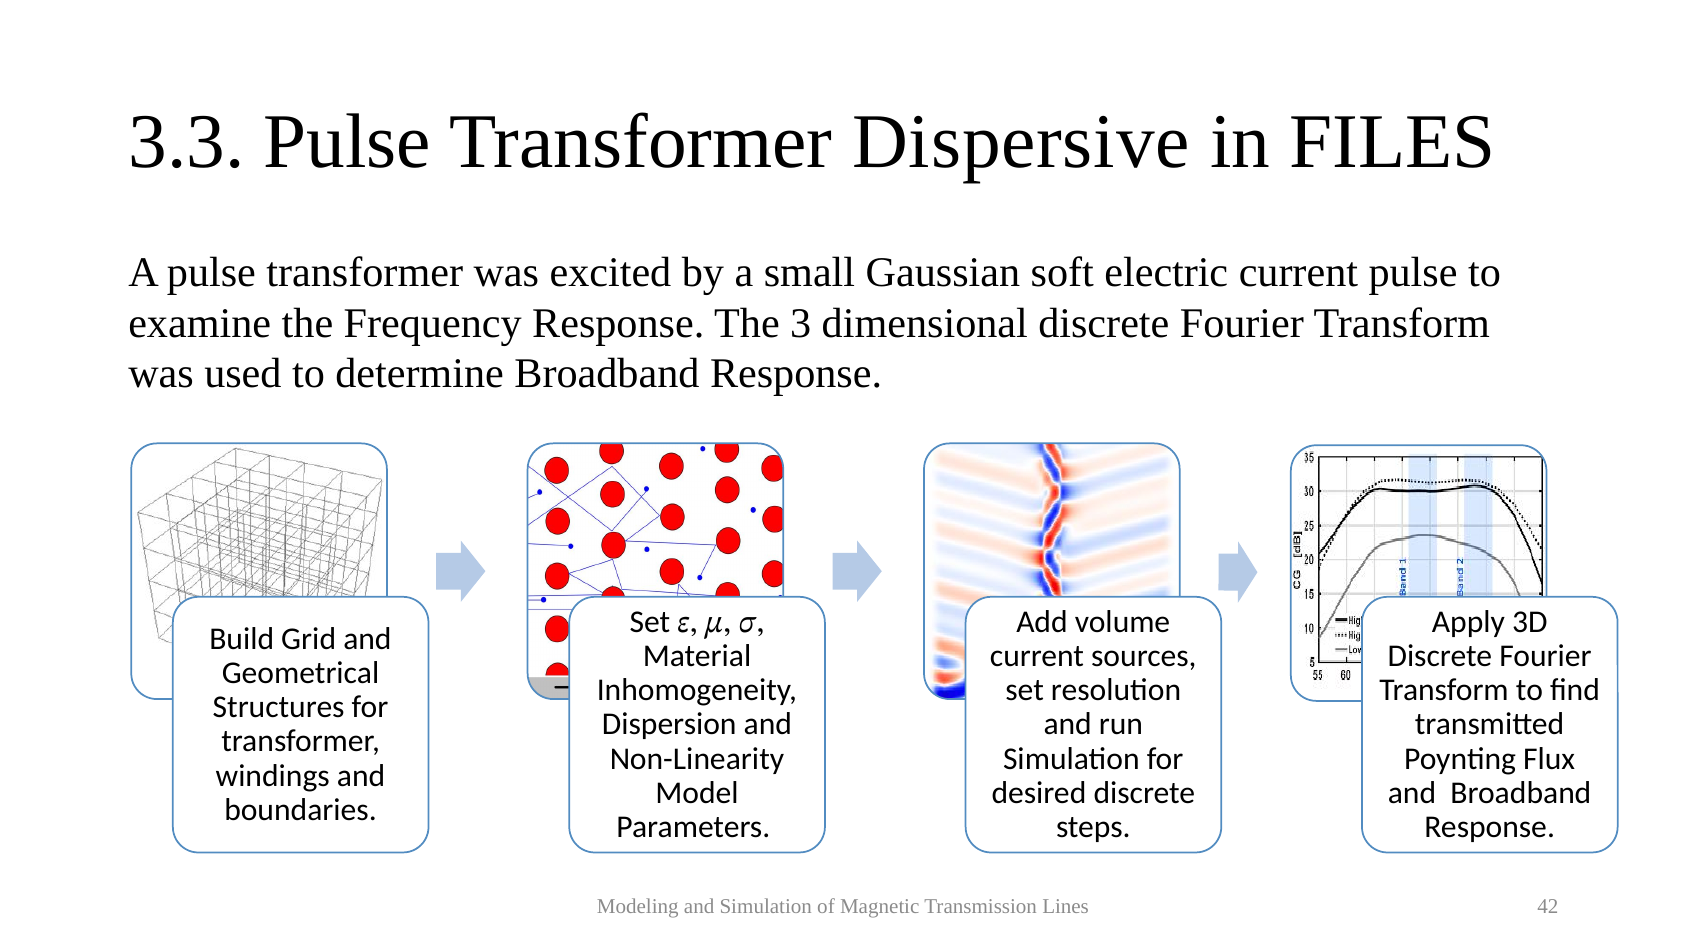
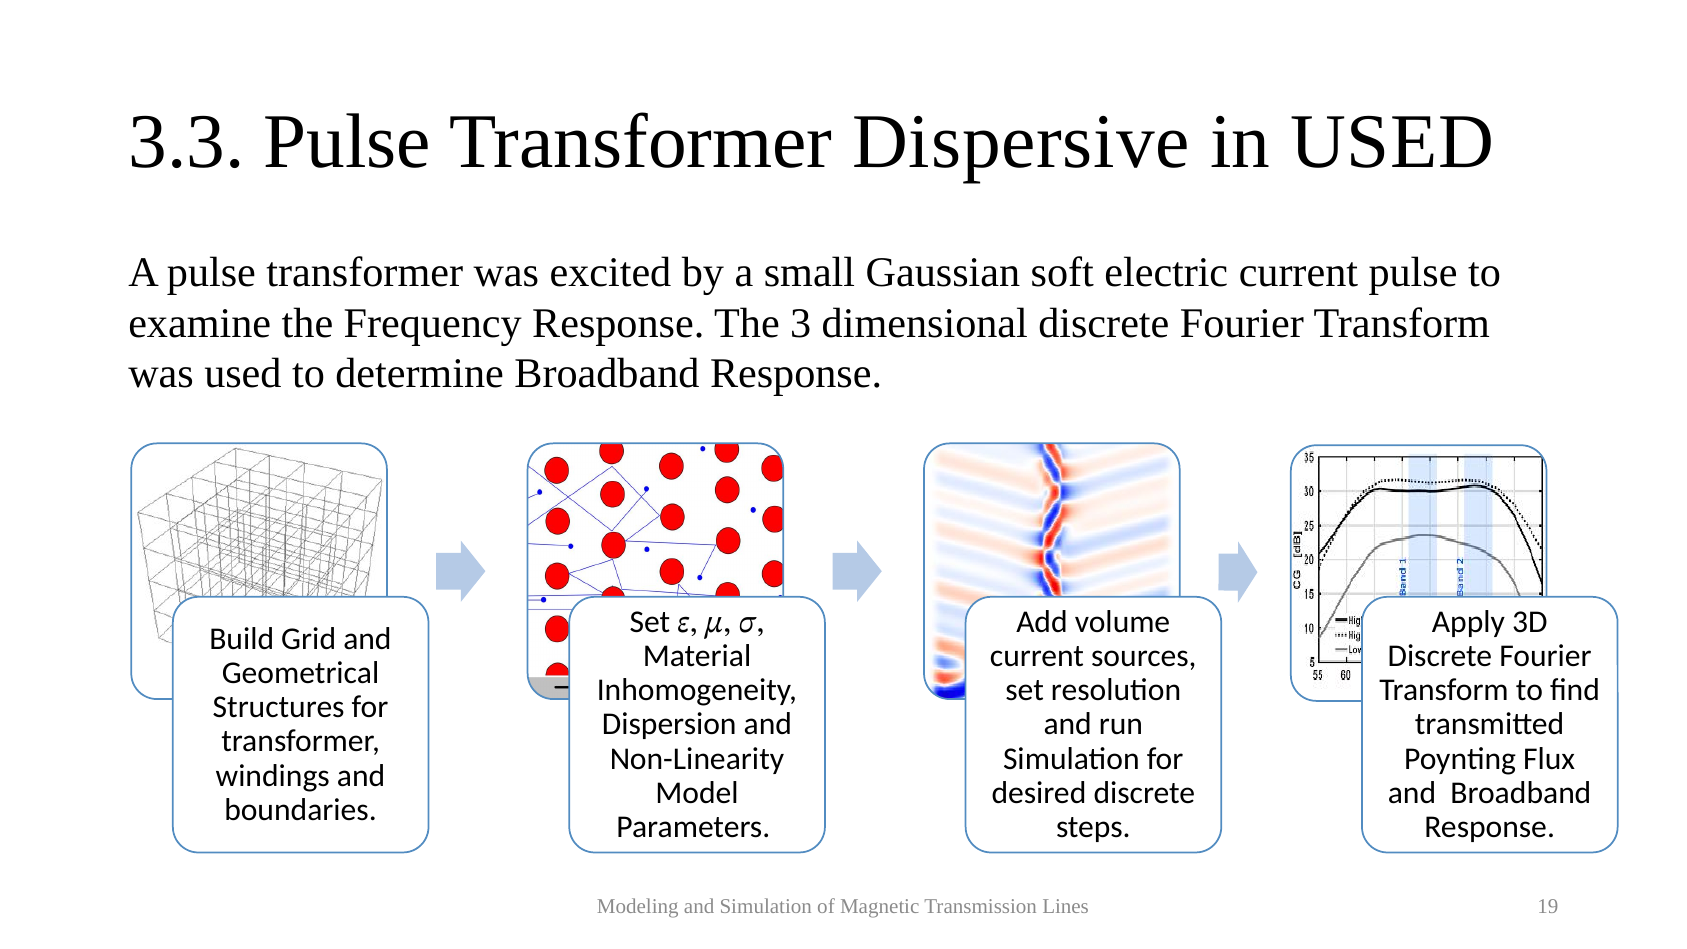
in FILES: FILES -> USED
42: 42 -> 19
